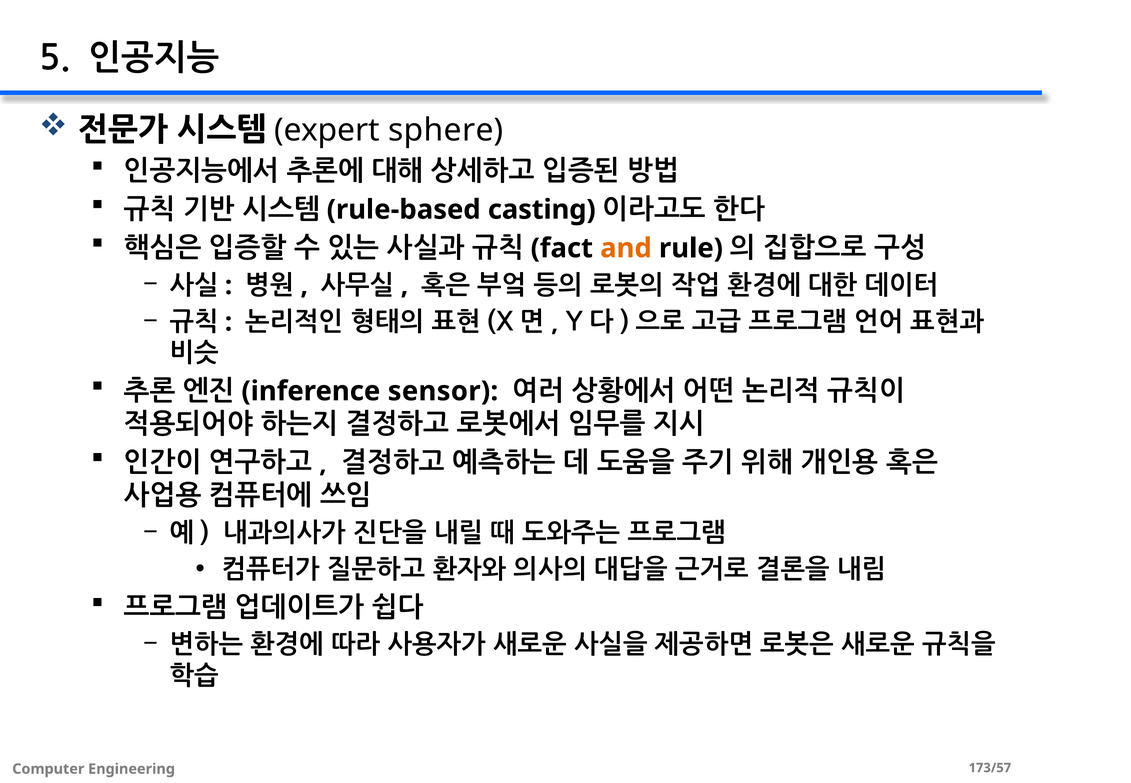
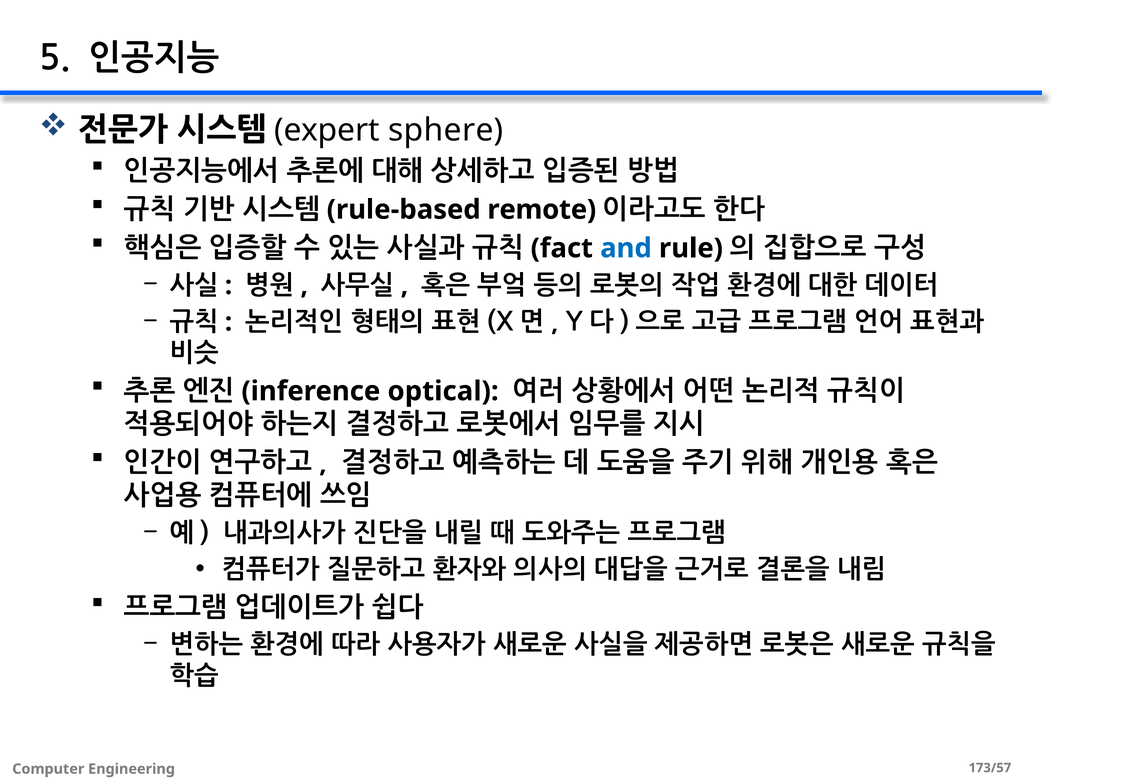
casting: casting -> remote
and colour: orange -> blue
sensor: sensor -> optical
